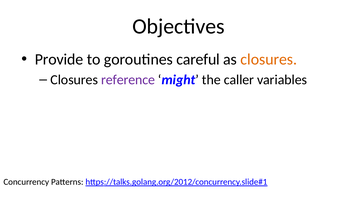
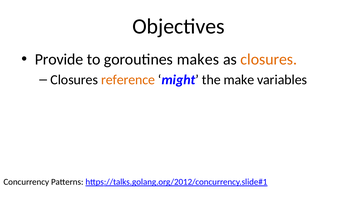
careful: careful -> makes
reference colour: purple -> orange
caller: caller -> make
